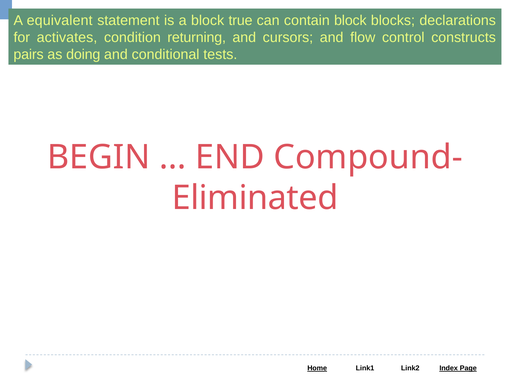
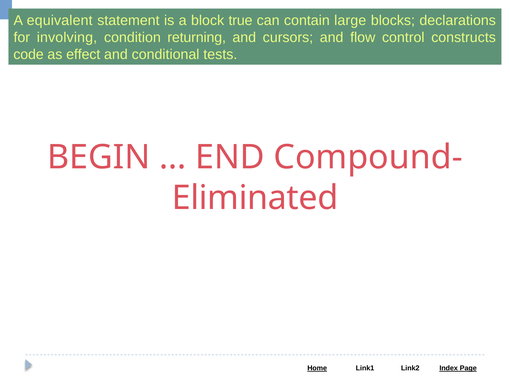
contain block: block -> large
activates: activates -> involving
pairs: pairs -> code
doing: doing -> effect
